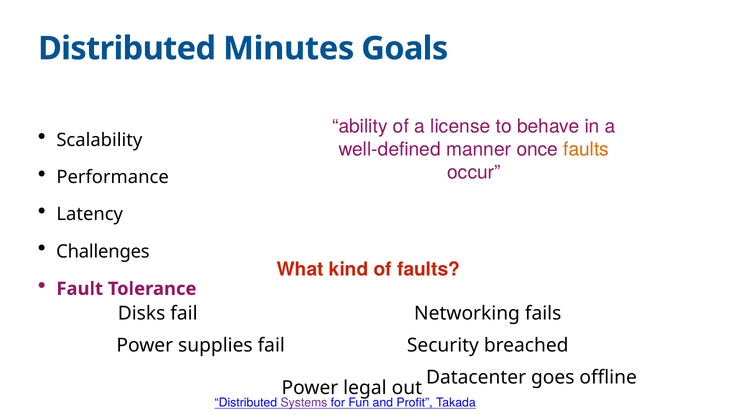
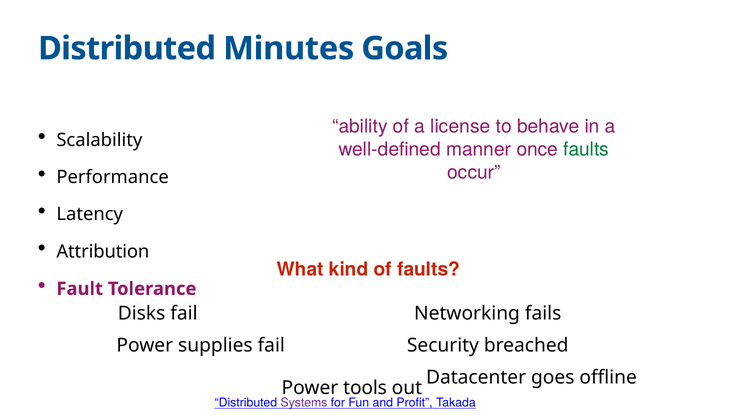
faults at (586, 149) colour: orange -> green
Challenges: Challenges -> Attribution
legal: legal -> tools
